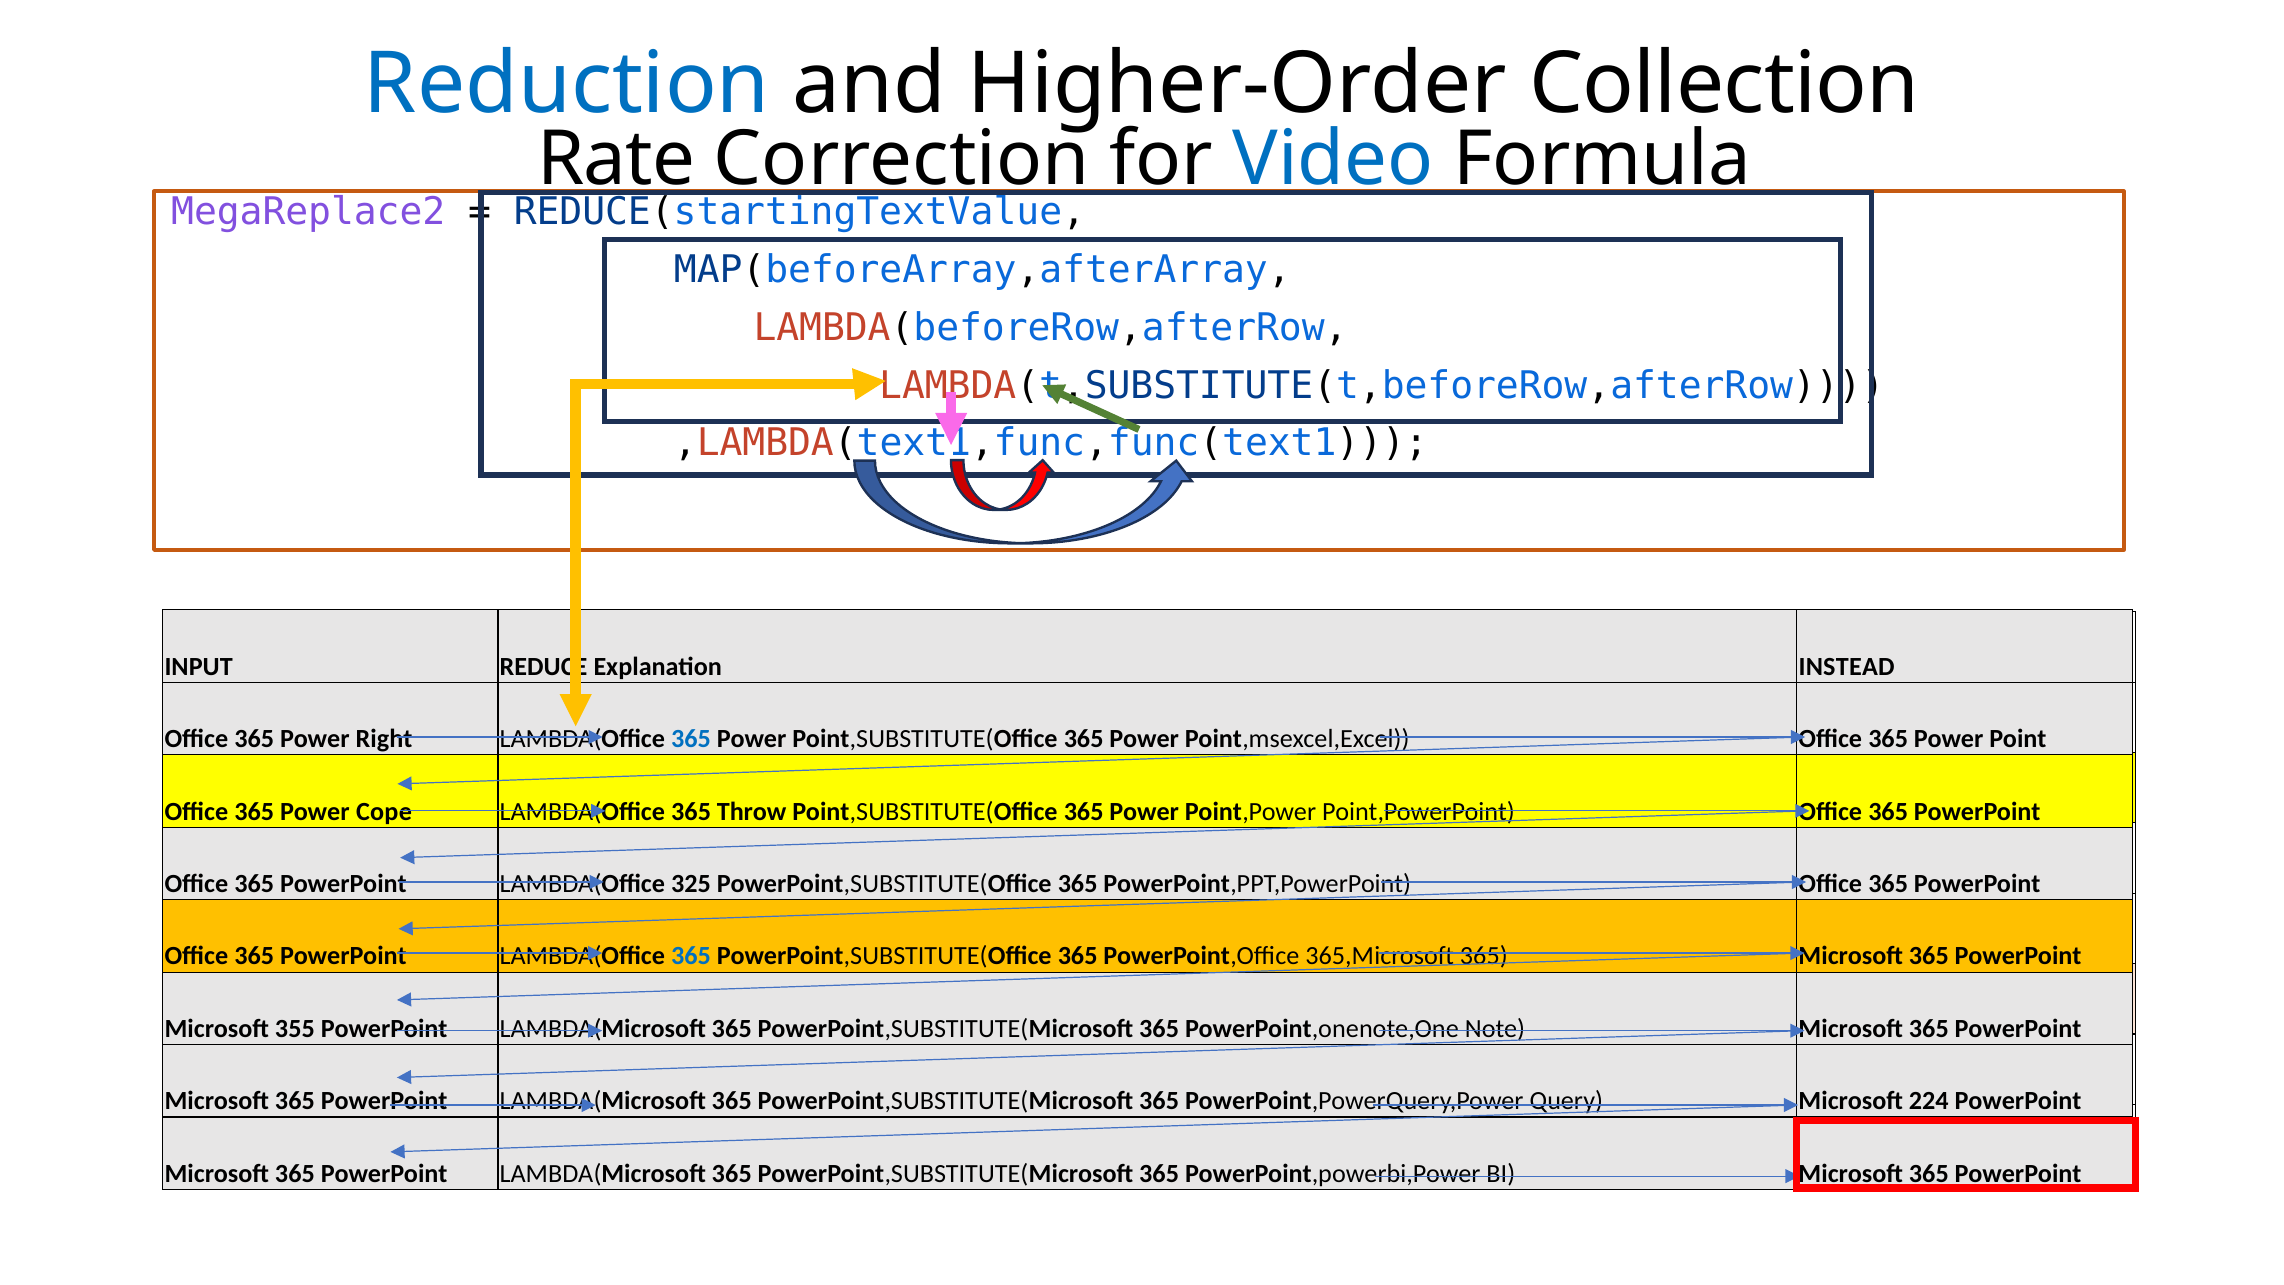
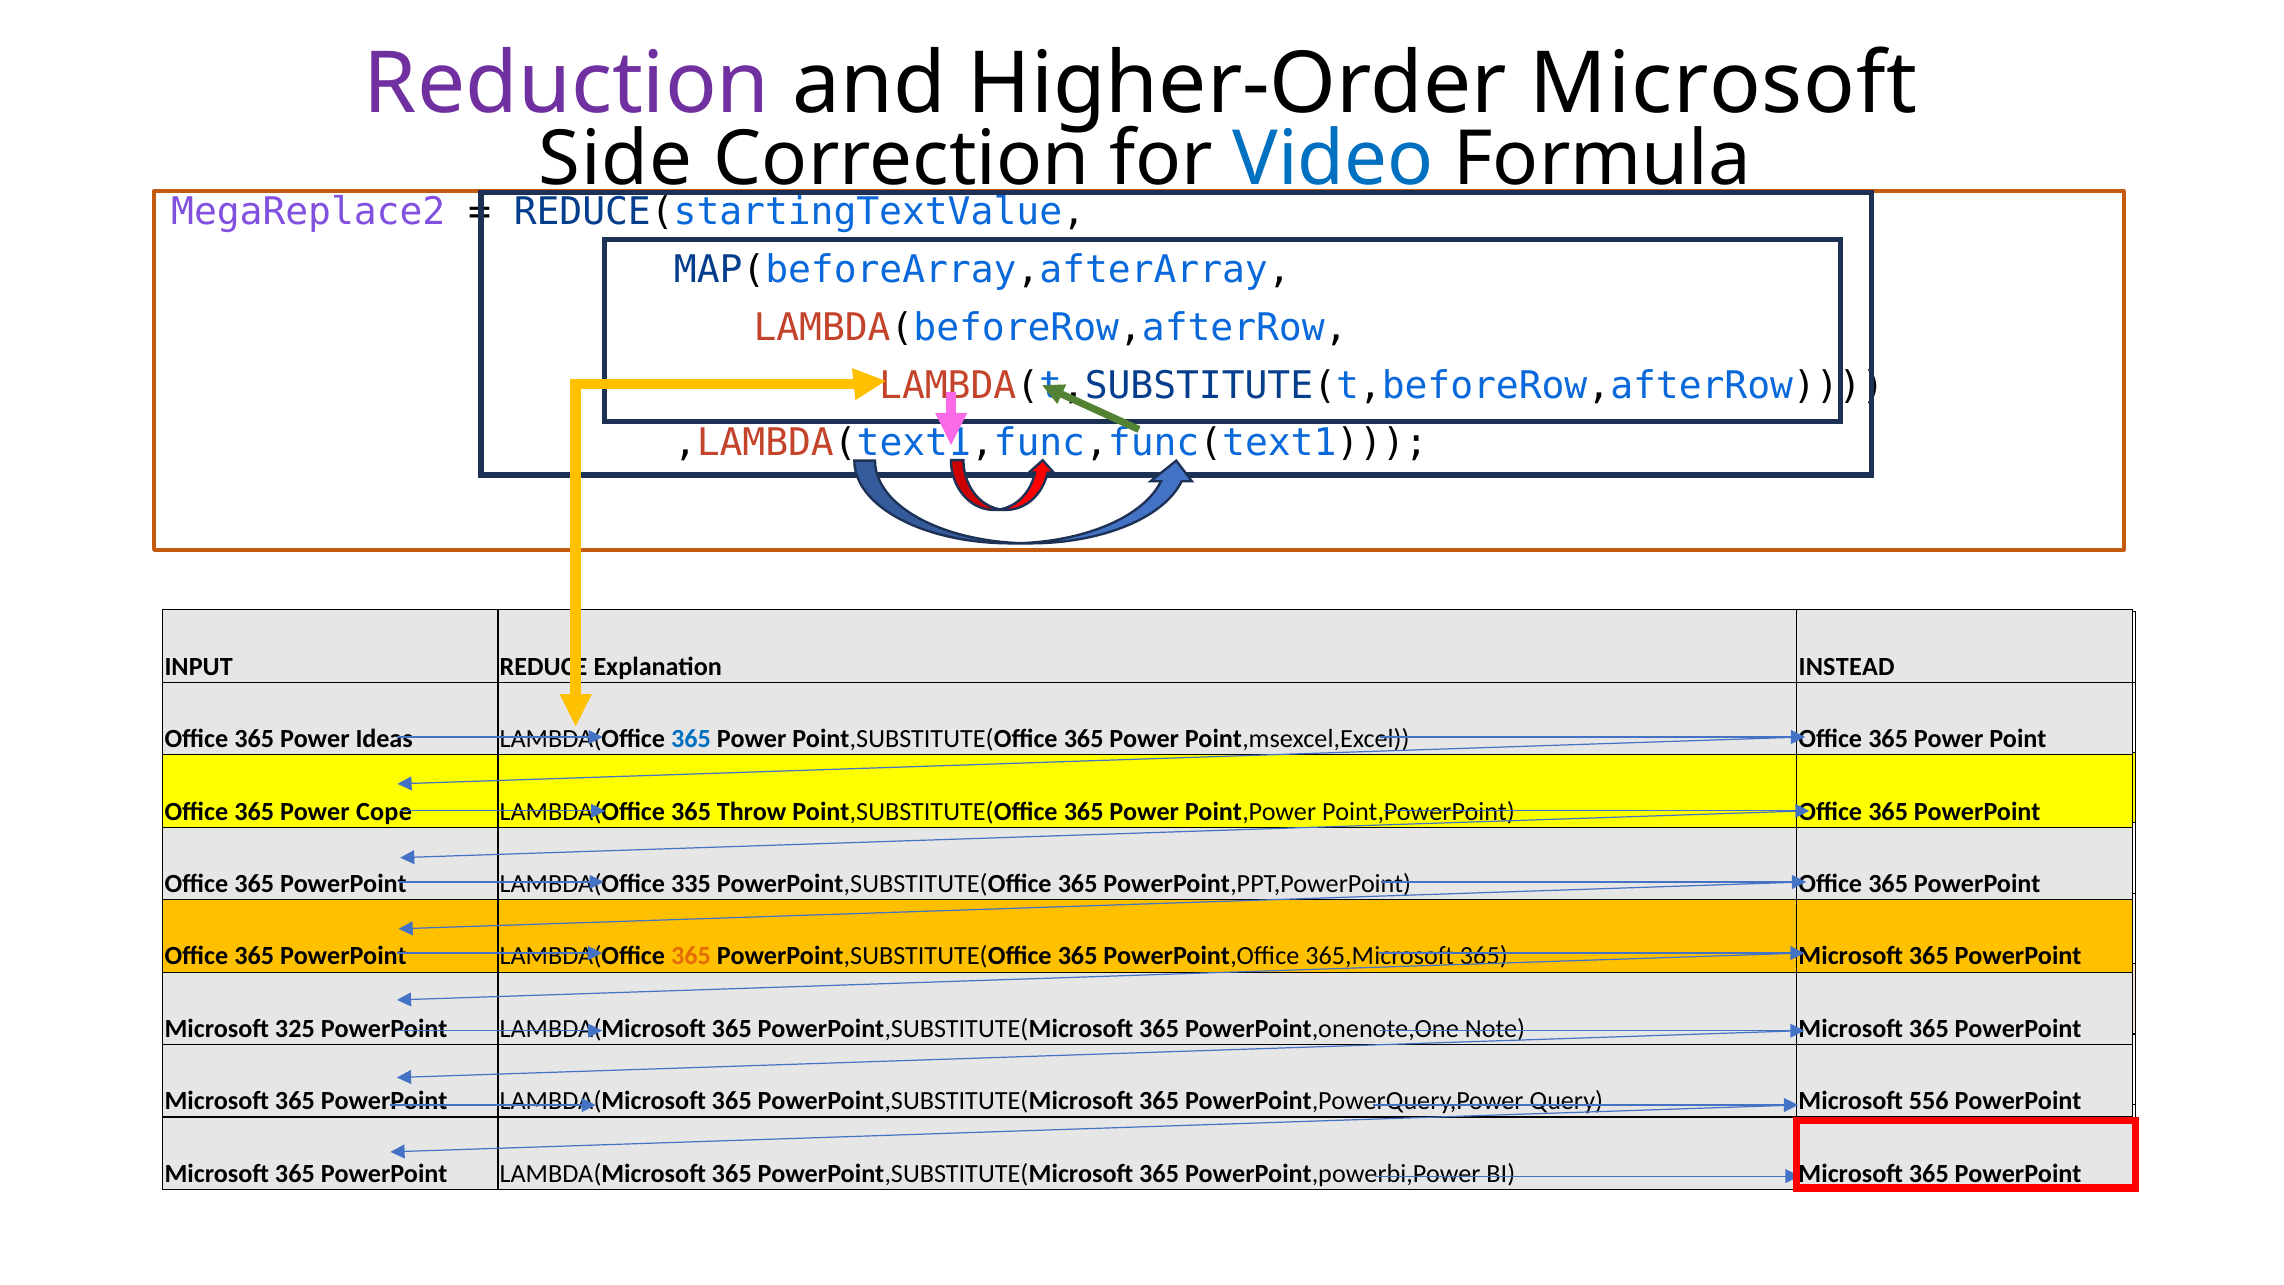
Reduction colour: blue -> purple
Higher-Order Collection: Collection -> Microsoft
Rate: Rate -> Side
Right: Right -> Ideas
325: 325 -> 335
365 at (691, 956) colour: blue -> orange
355: 355 -> 325
224: 224 -> 556
